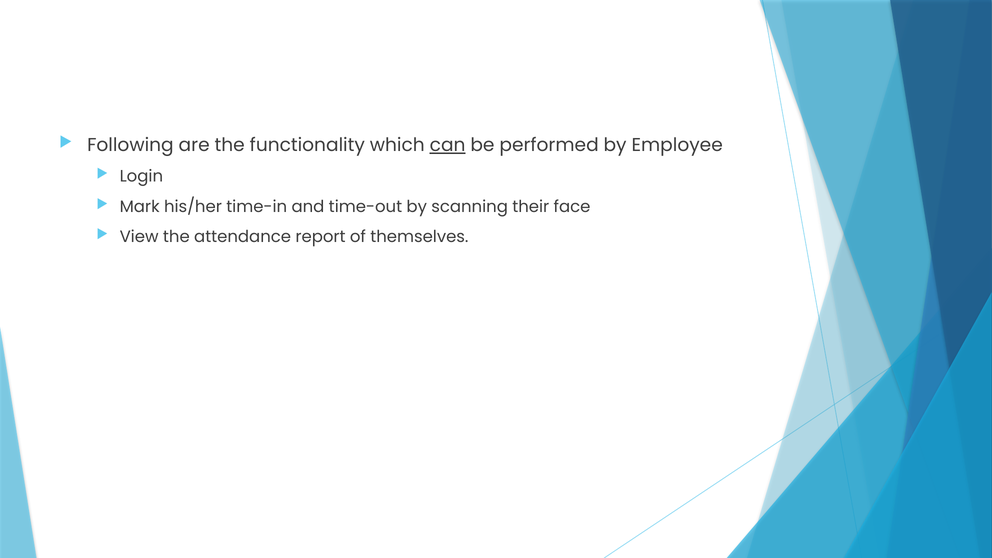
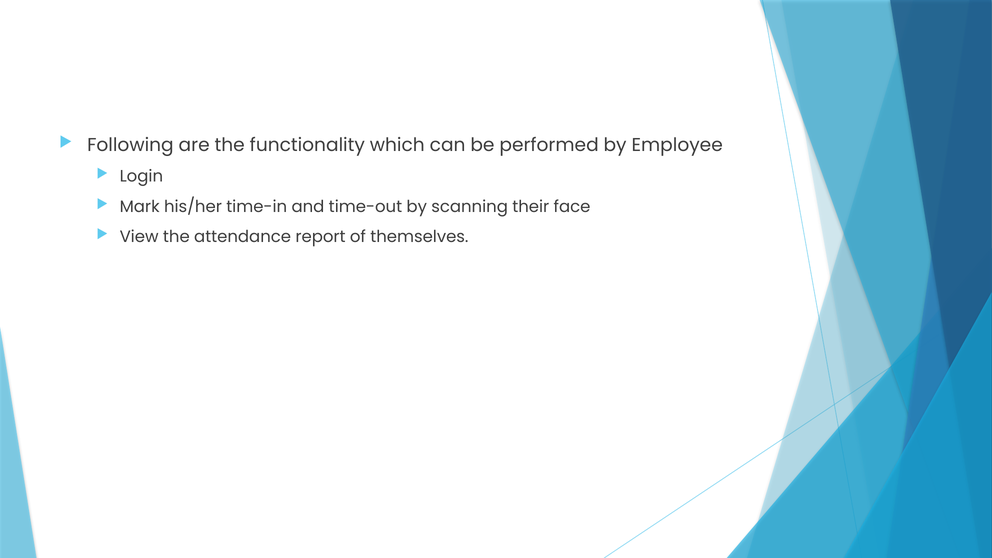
can underline: present -> none
